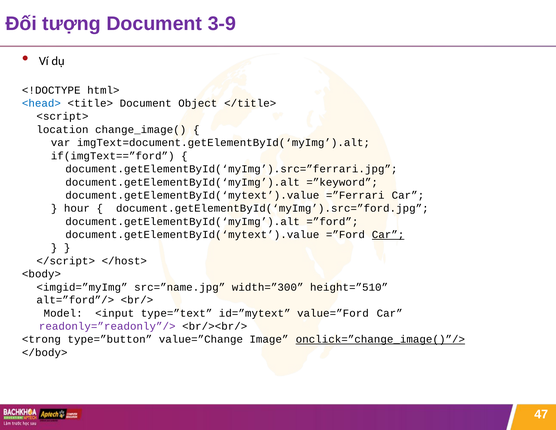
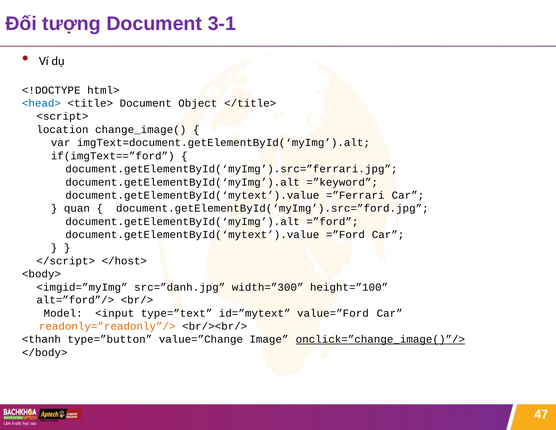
3-9: 3-9 -> 3-1
hour: hour -> quan
Car at (388, 234) underline: present -> none
src=”name.jpg: src=”name.jpg -> src=”danh.jpg
height=”510: height=”510 -> height=”100
readonly=”readonly”/> colour: purple -> orange
<trong: <trong -> <thanh
